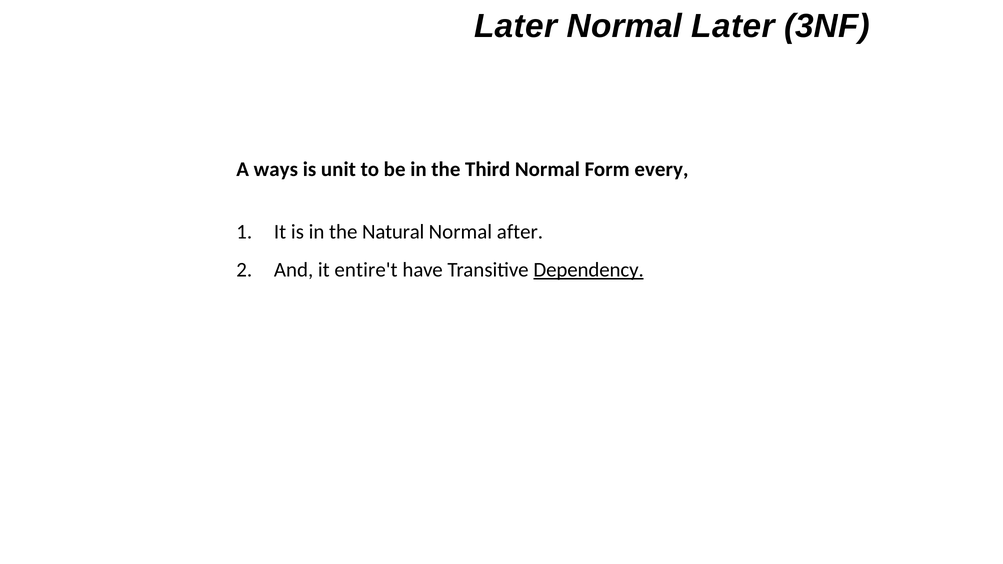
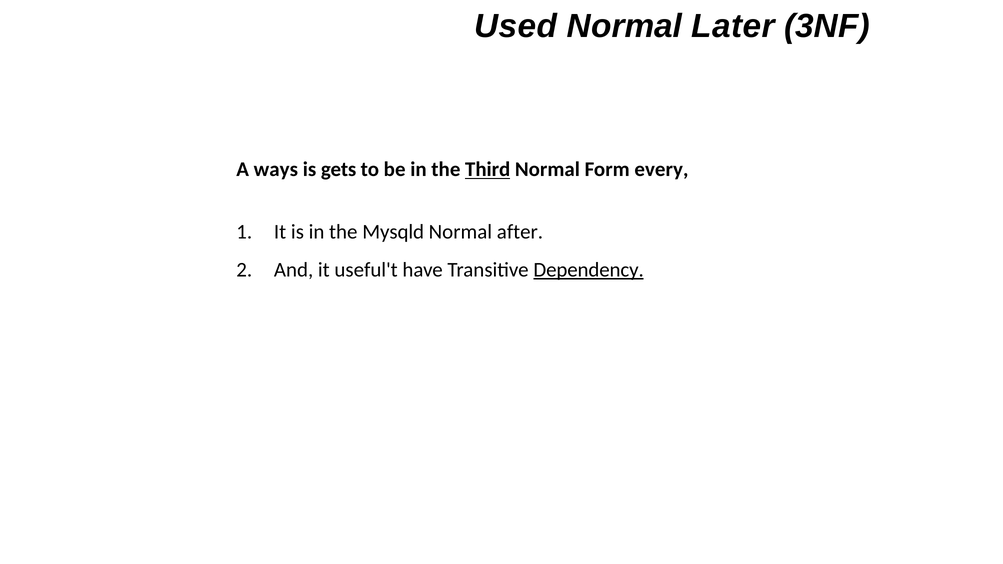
Later at (516, 26): Later -> Used
unit: unit -> gets
Third underline: none -> present
Natural: Natural -> Mysqld
entire't: entire't -> useful't
